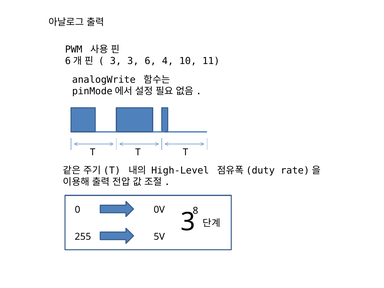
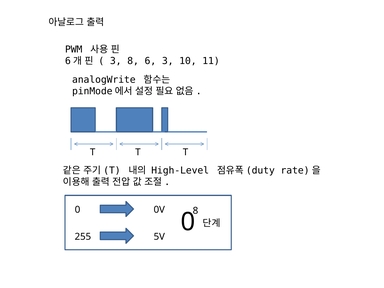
3 3: 3 -> 8
6 4: 4 -> 3
5V 3: 3 -> 0
